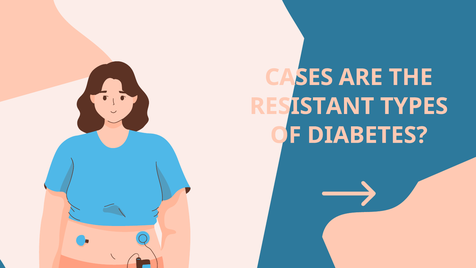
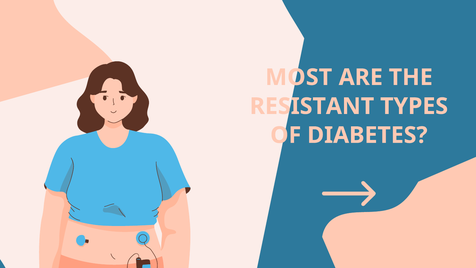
CASES: CASES -> MOST
